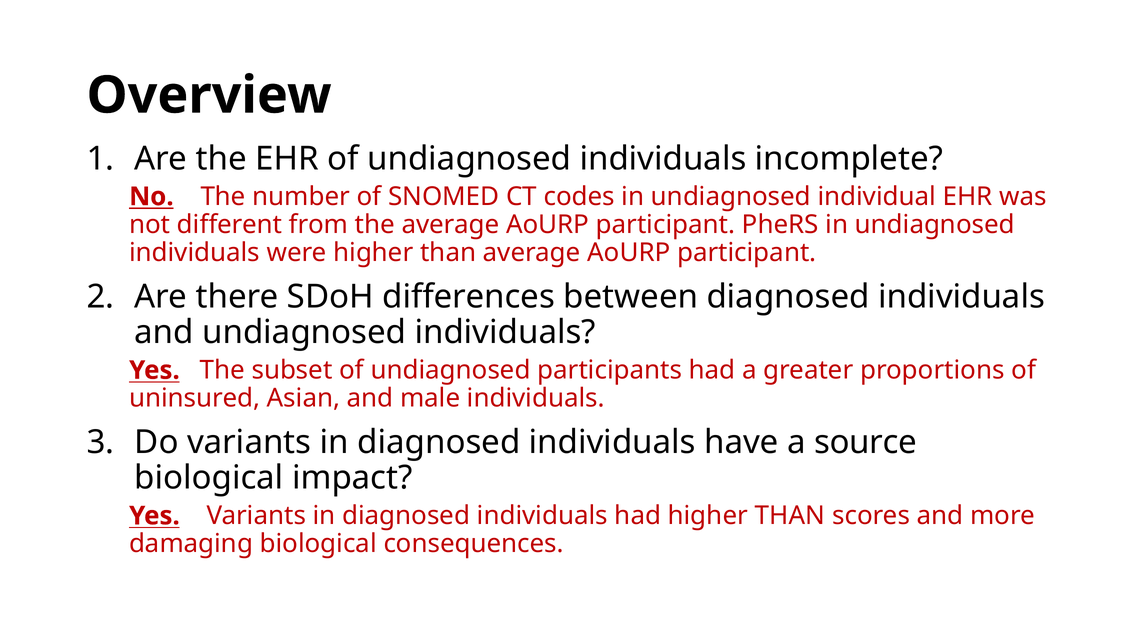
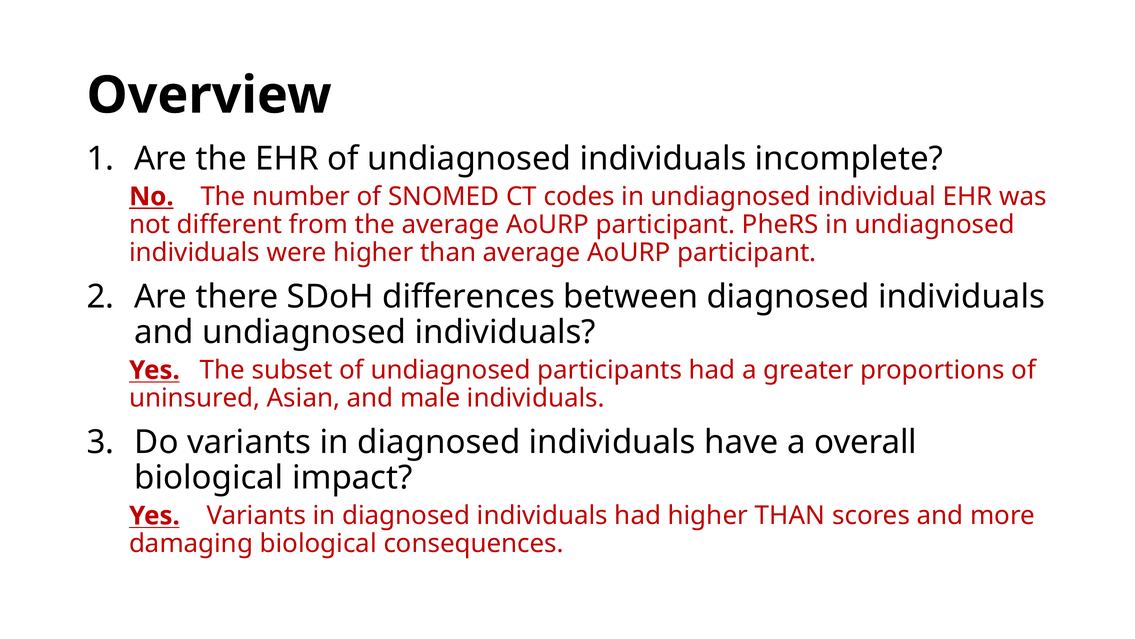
source: source -> overall
